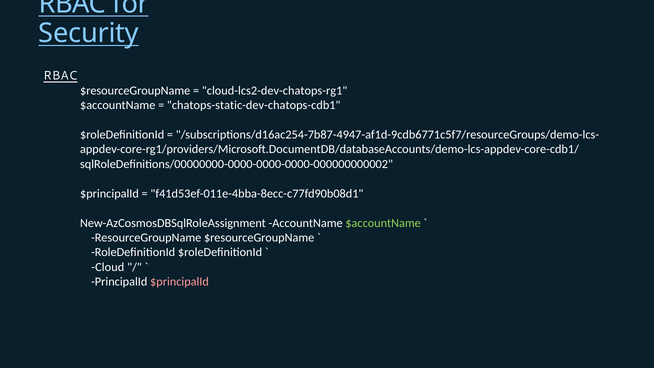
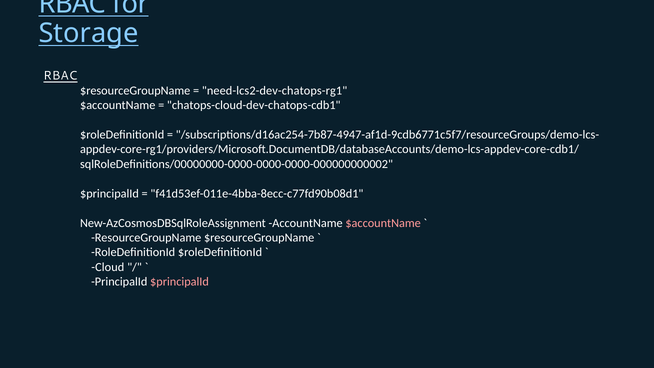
Security: Security -> Storage
cloud-lcs2-dev-chatops-rg1: cloud-lcs2-dev-chatops-rg1 -> need-lcs2-dev-chatops-rg1
chatops-static-dev-chatops-cdb1: chatops-static-dev-chatops-cdb1 -> chatops-cloud-dev-chatops-cdb1
$accountName at (383, 223) colour: light green -> pink
